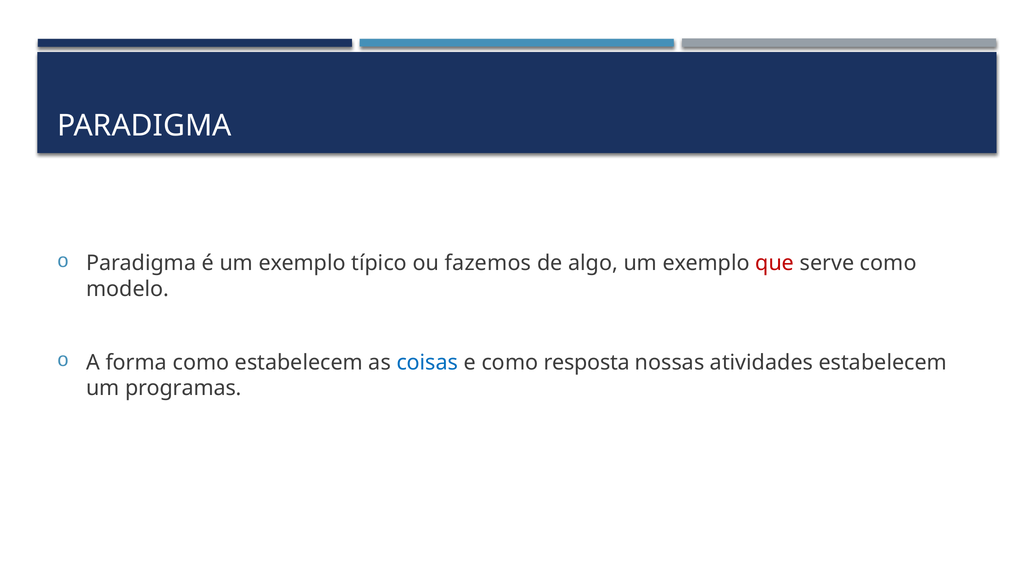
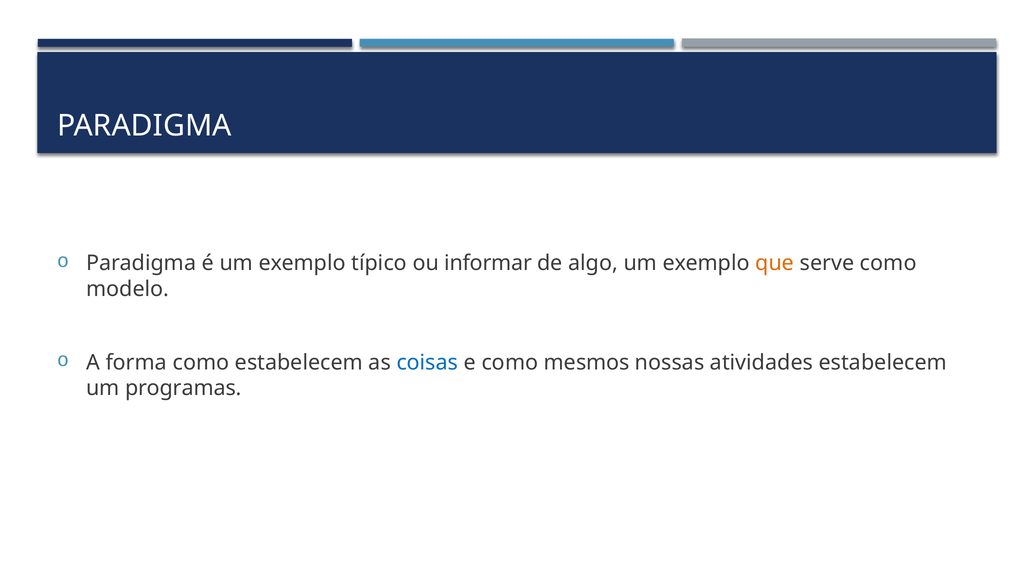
fazemos: fazemos -> informar
que colour: red -> orange
resposta: resposta -> mesmos
